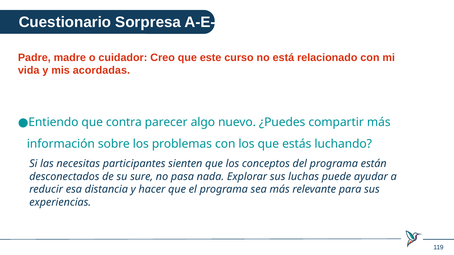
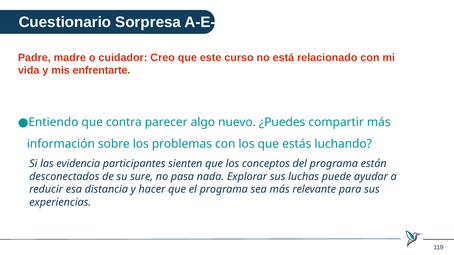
acordadas: acordadas -> enfrentarte
necesitas: necesitas -> evidencia
